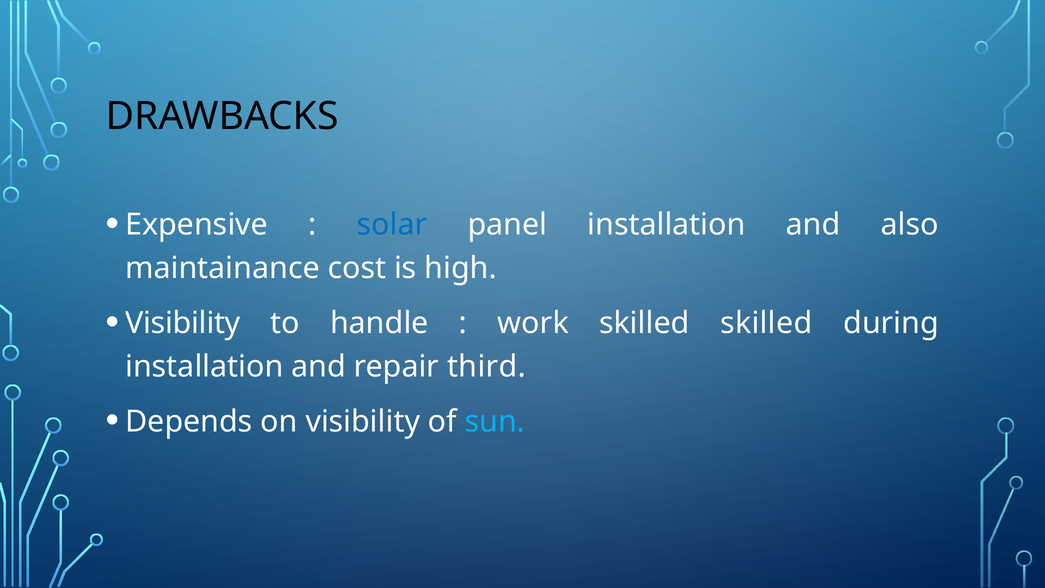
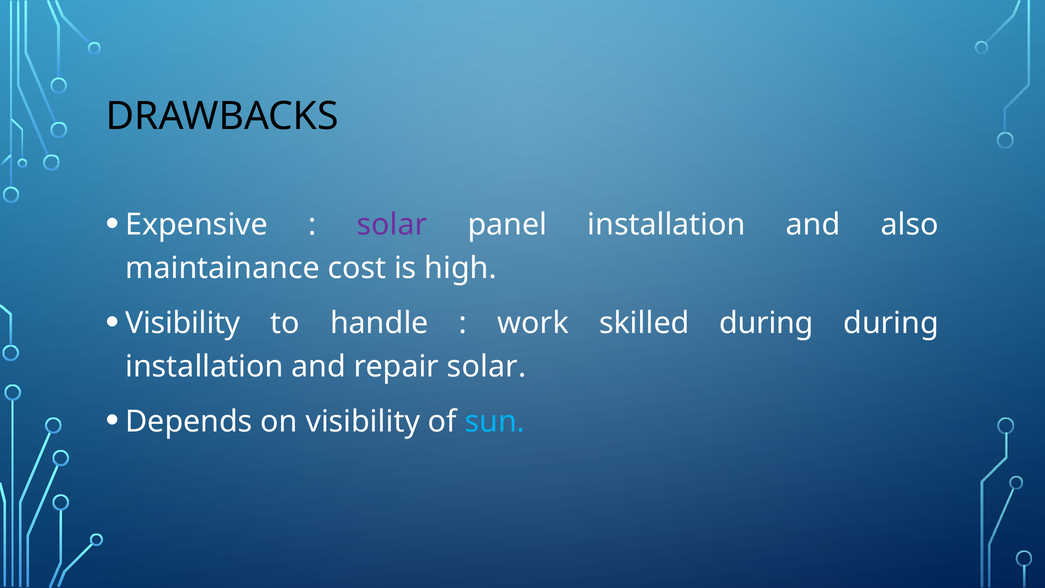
solar at (392, 224) colour: blue -> purple
skilled skilled: skilled -> during
repair third: third -> solar
